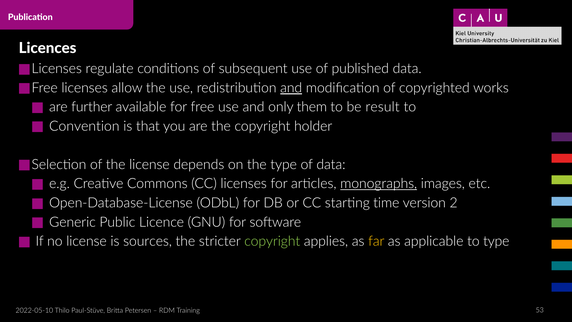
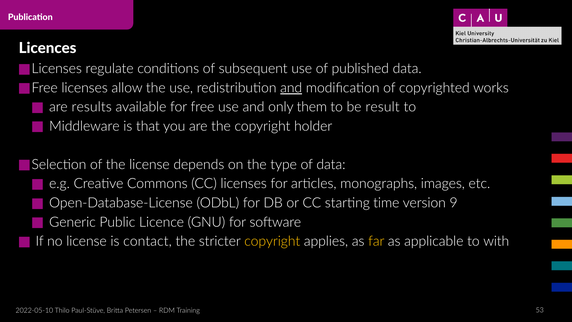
further: further -> results
Convention: Convention -> Middleware
monographs underline: present -> none
2: 2 -> 9
sources: sources -> contact
copyright at (272, 241) colour: light green -> yellow
to type: type -> with
